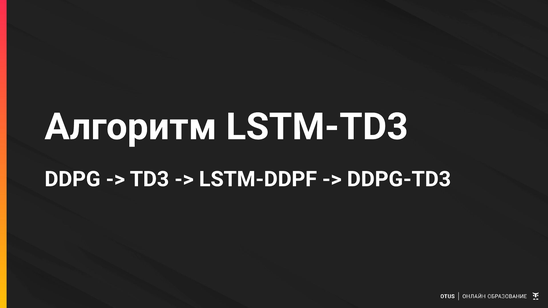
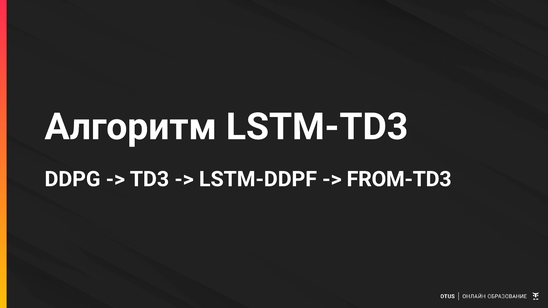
DDPG-TD3: DDPG-TD3 -> FROM-TD3
